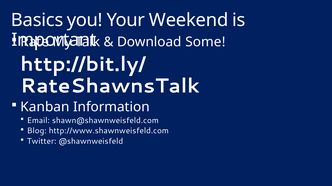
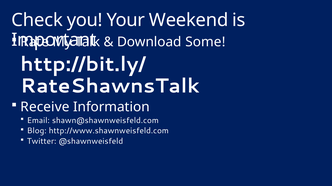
Basics: Basics -> Check
Kanban: Kanban -> Receive
